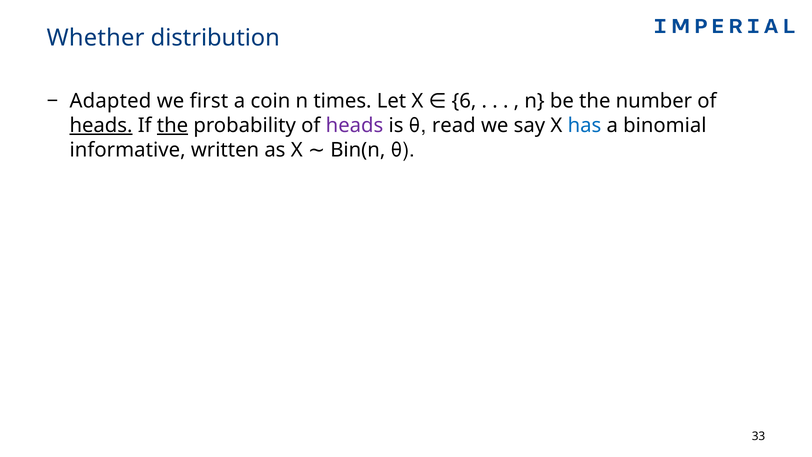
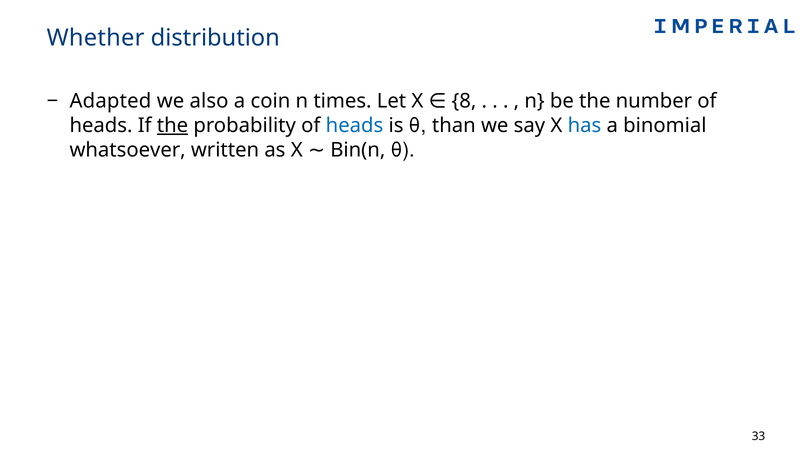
first: first -> also
6: 6 -> 8
heads at (101, 125) underline: present -> none
heads at (355, 125) colour: purple -> blue
read: read -> than
informative: informative -> whatsoever
